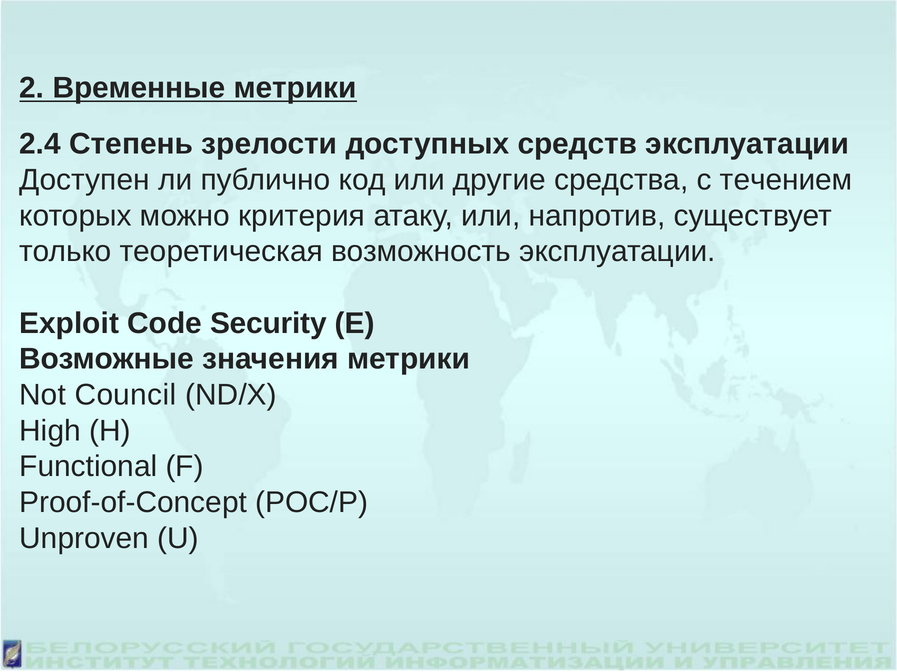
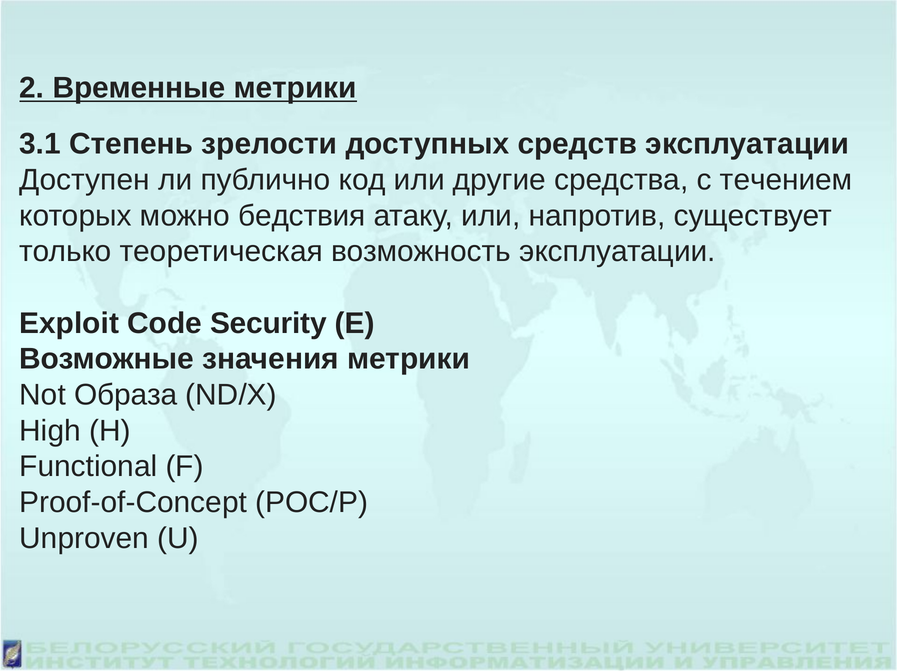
2.4: 2.4 -> 3.1
критерия: критерия -> бедствия
Council: Council -> Образа
